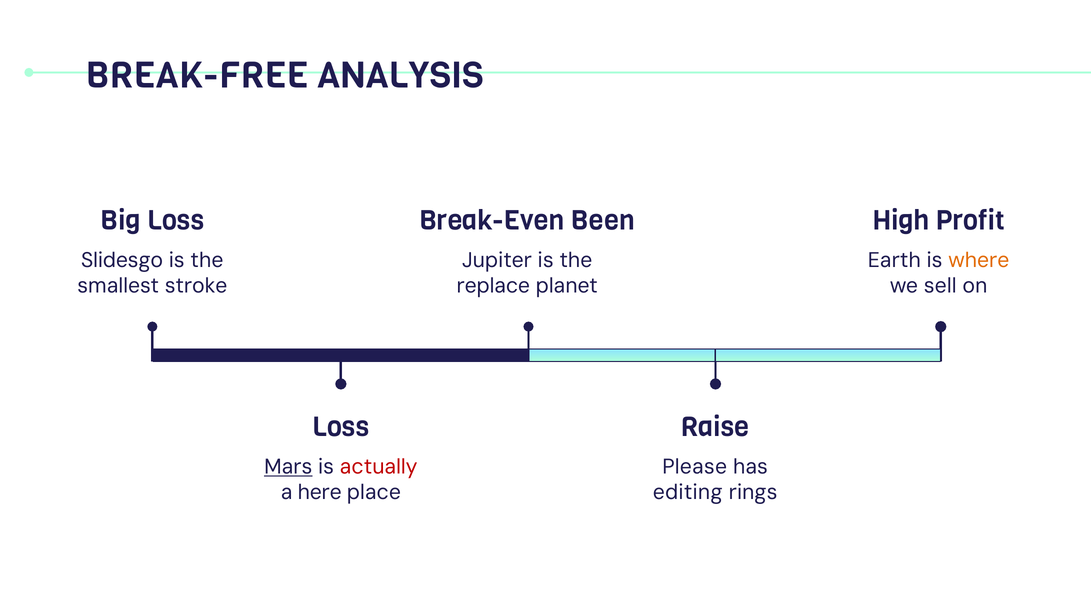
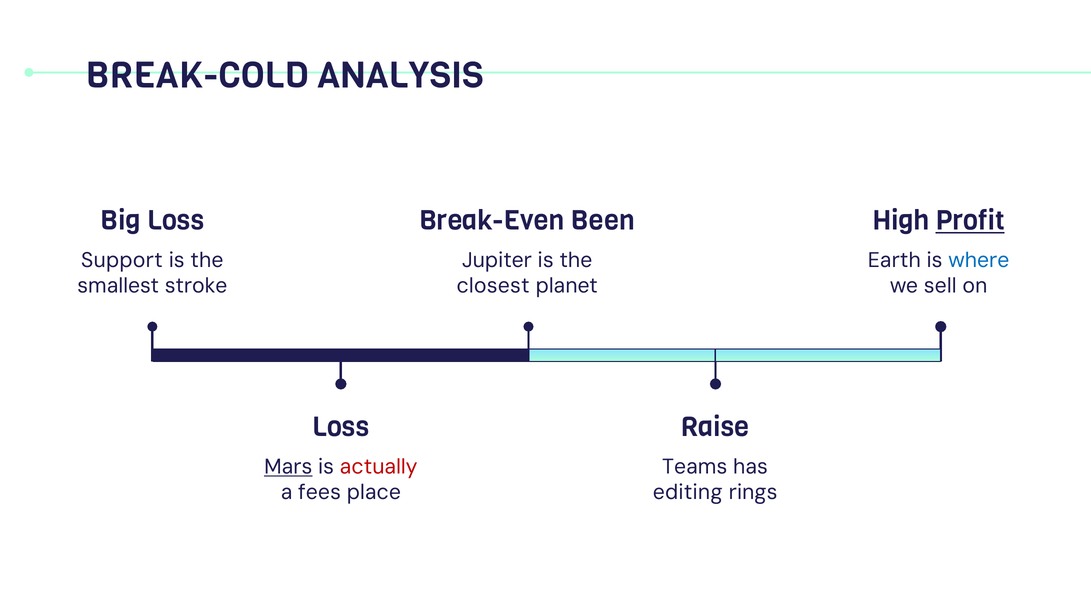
BREAK-FREE: BREAK-FREE -> BREAK-COLD
Profit underline: none -> present
Slidesgo: Slidesgo -> Support
where colour: orange -> blue
replace: replace -> closest
Please: Please -> Teams
here: here -> fees
